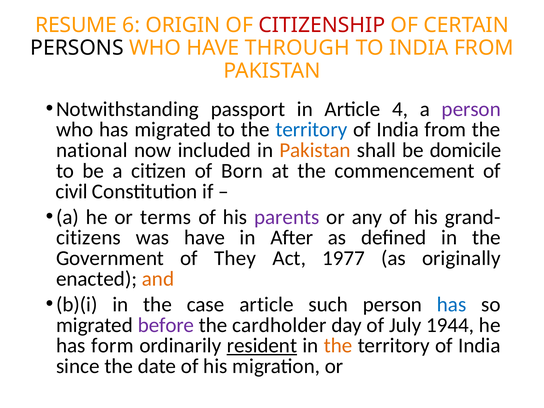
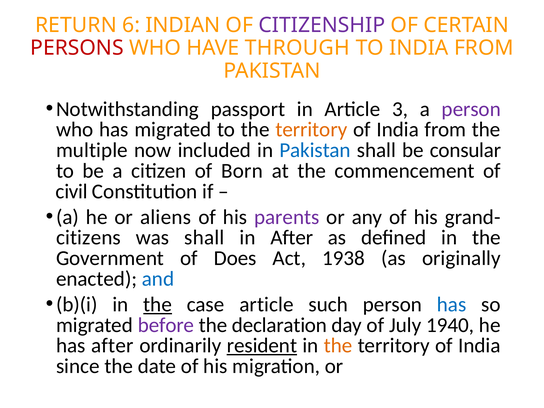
RESUME: RESUME -> RETURN
ORIGIN: ORIGIN -> INDIAN
CITIZENSHIP colour: red -> purple
PERSONS colour: black -> red
4: 4 -> 3
territory at (311, 130) colour: blue -> orange
national: national -> multiple
Pakistan at (315, 150) colour: orange -> blue
domicile: domicile -> consular
terms: terms -> aliens
was have: have -> shall
They: They -> Does
1977: 1977 -> 1938
and colour: orange -> blue
the at (158, 305) underline: none -> present
cardholder: cardholder -> declaration
1944: 1944 -> 1940
has form: form -> after
